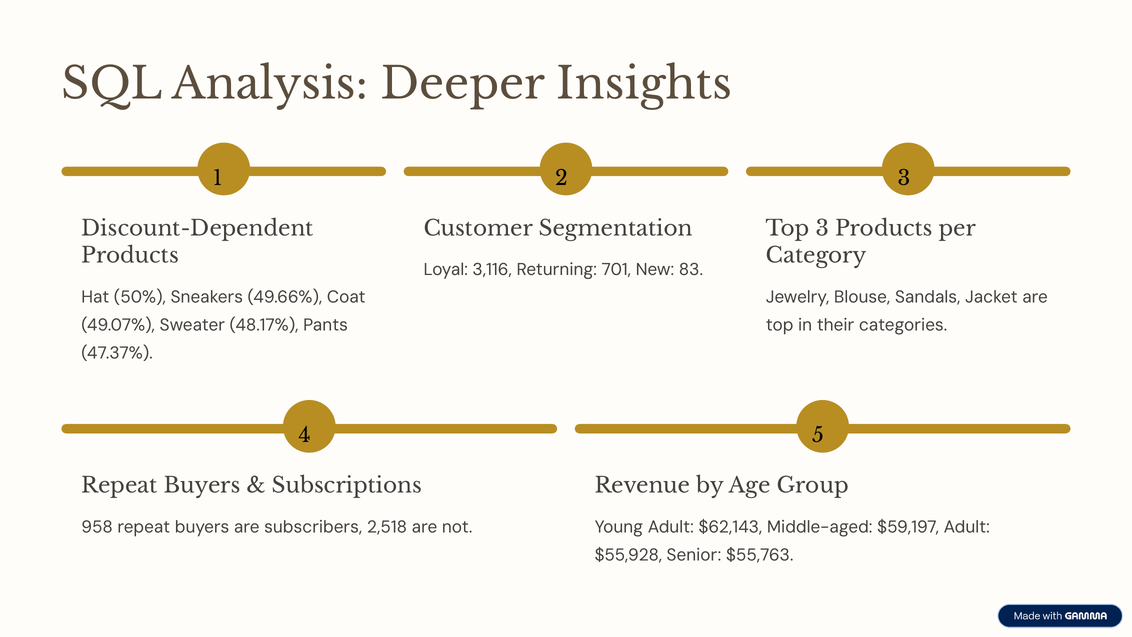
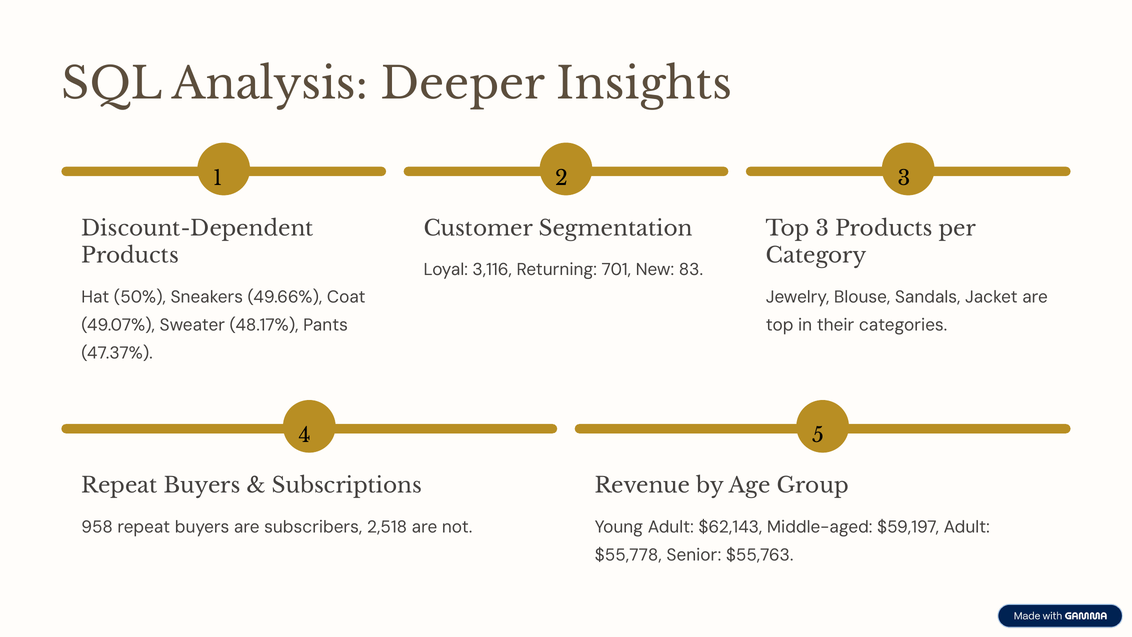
$55,928: $55,928 -> $55,778
